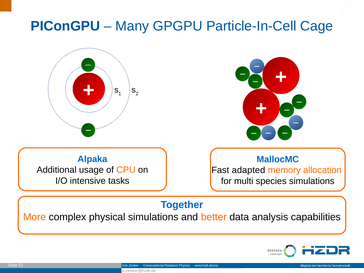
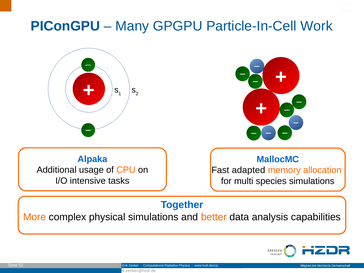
Cage: Cage -> Work
